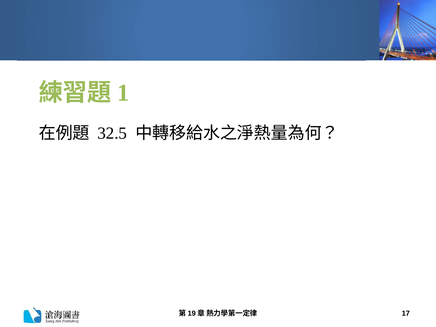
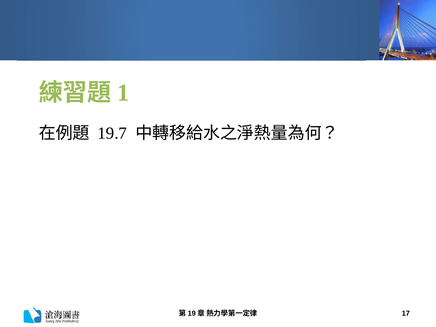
32.5: 32.5 -> 19.7
